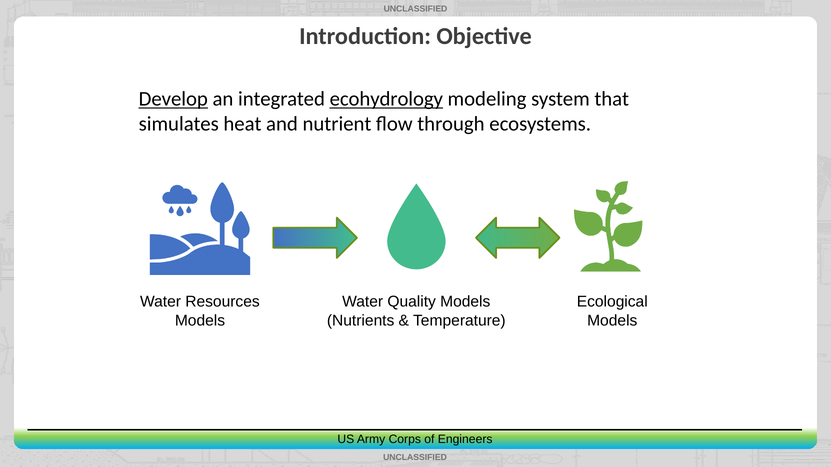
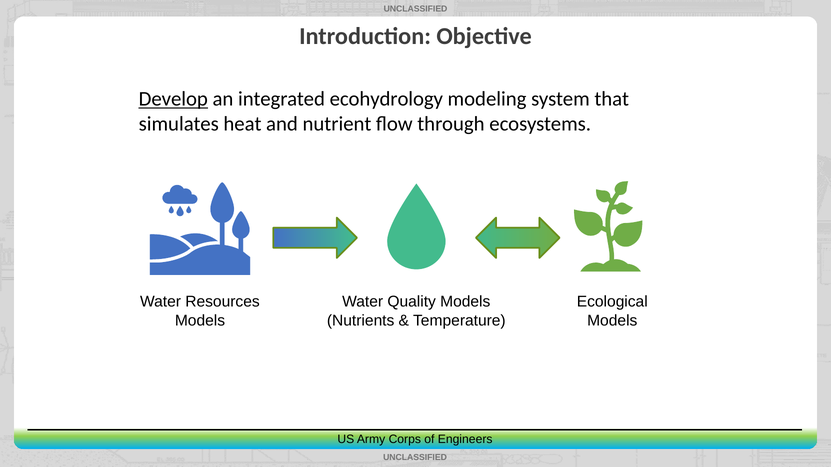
ecohydrology underline: present -> none
